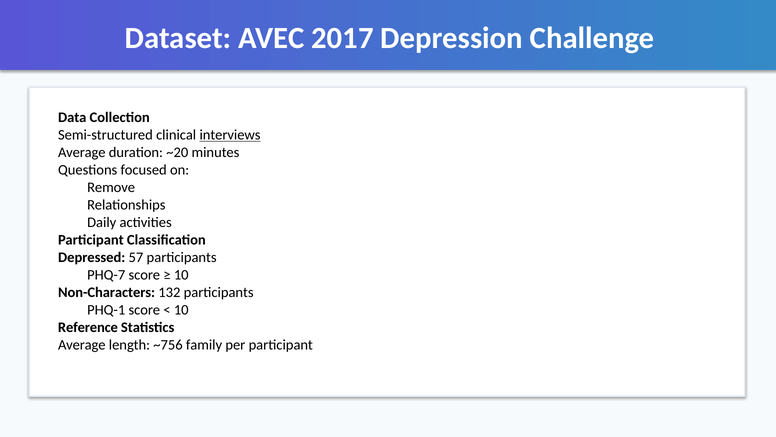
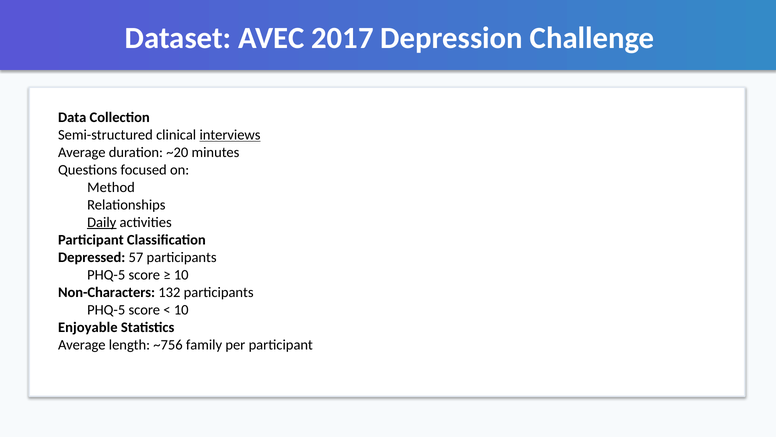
Remove: Remove -> Method
Daily underline: none -> present
PHQ-7 at (106, 275): PHQ-7 -> PHQ-5
PHQ-1 at (106, 309): PHQ-1 -> PHQ-5
Reference: Reference -> Enjoyable
